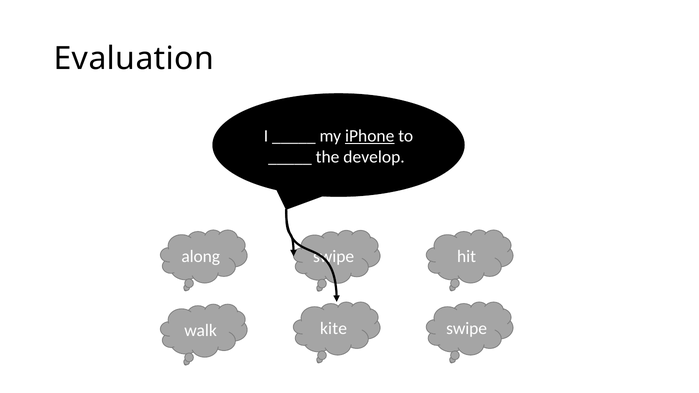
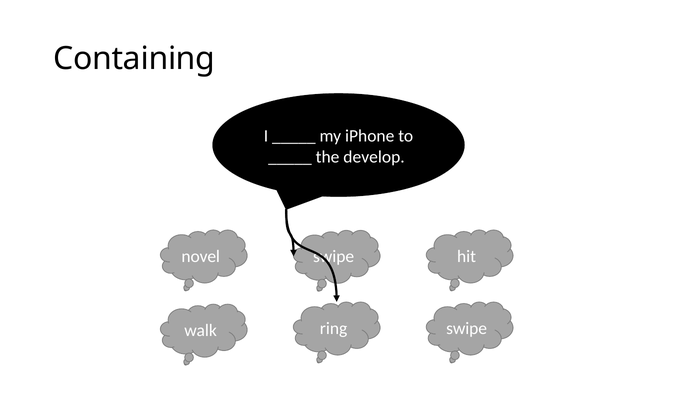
Evaluation: Evaluation -> Containing
iPhone underline: present -> none
along: along -> novel
kite: kite -> ring
